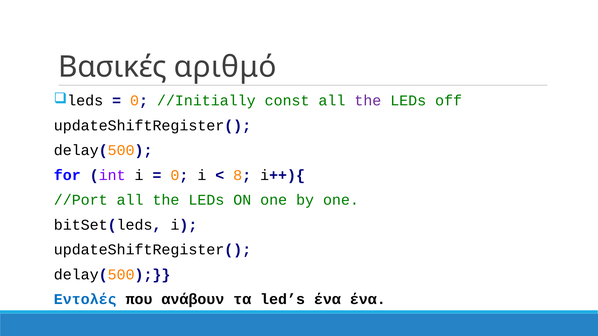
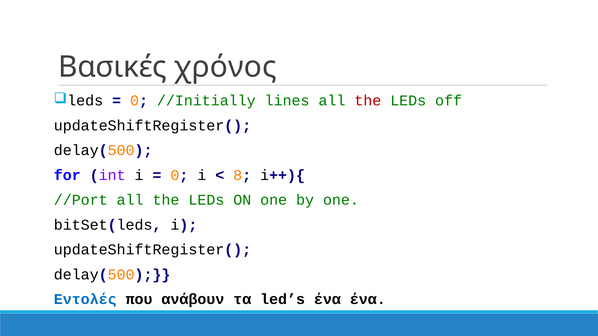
αριθμό: αριθμό -> χρόνος
const: const -> lines
the at (368, 101) colour: purple -> red
